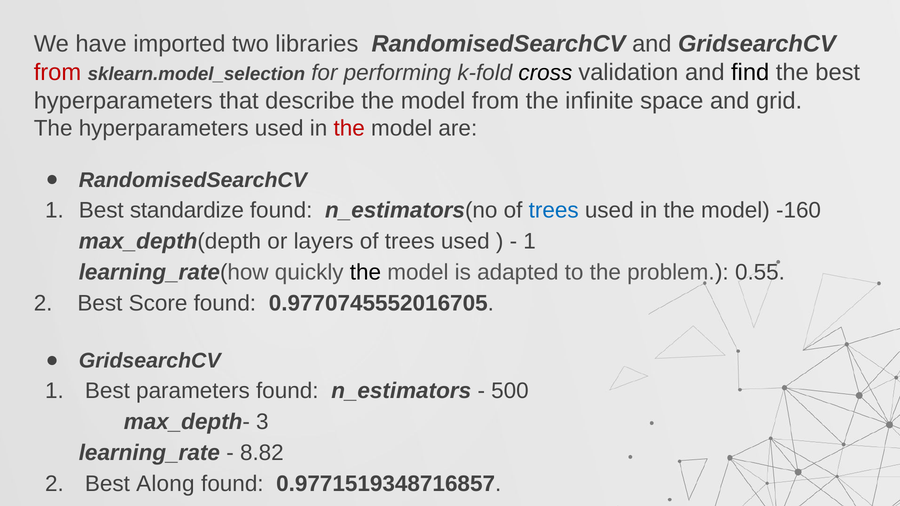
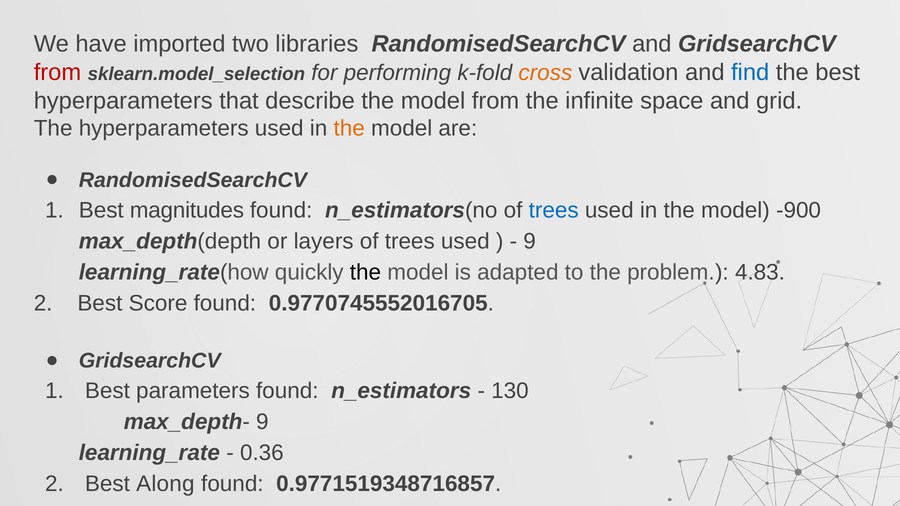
cross colour: black -> orange
find colour: black -> blue
the at (349, 128) colour: red -> orange
standardize: standardize -> magnitudes
-160: -160 -> -900
1 at (530, 242): 1 -> 9
0.55: 0.55 -> 4.83
500: 500 -> 130
max_depth- 3: 3 -> 9
8.82: 8.82 -> 0.36
